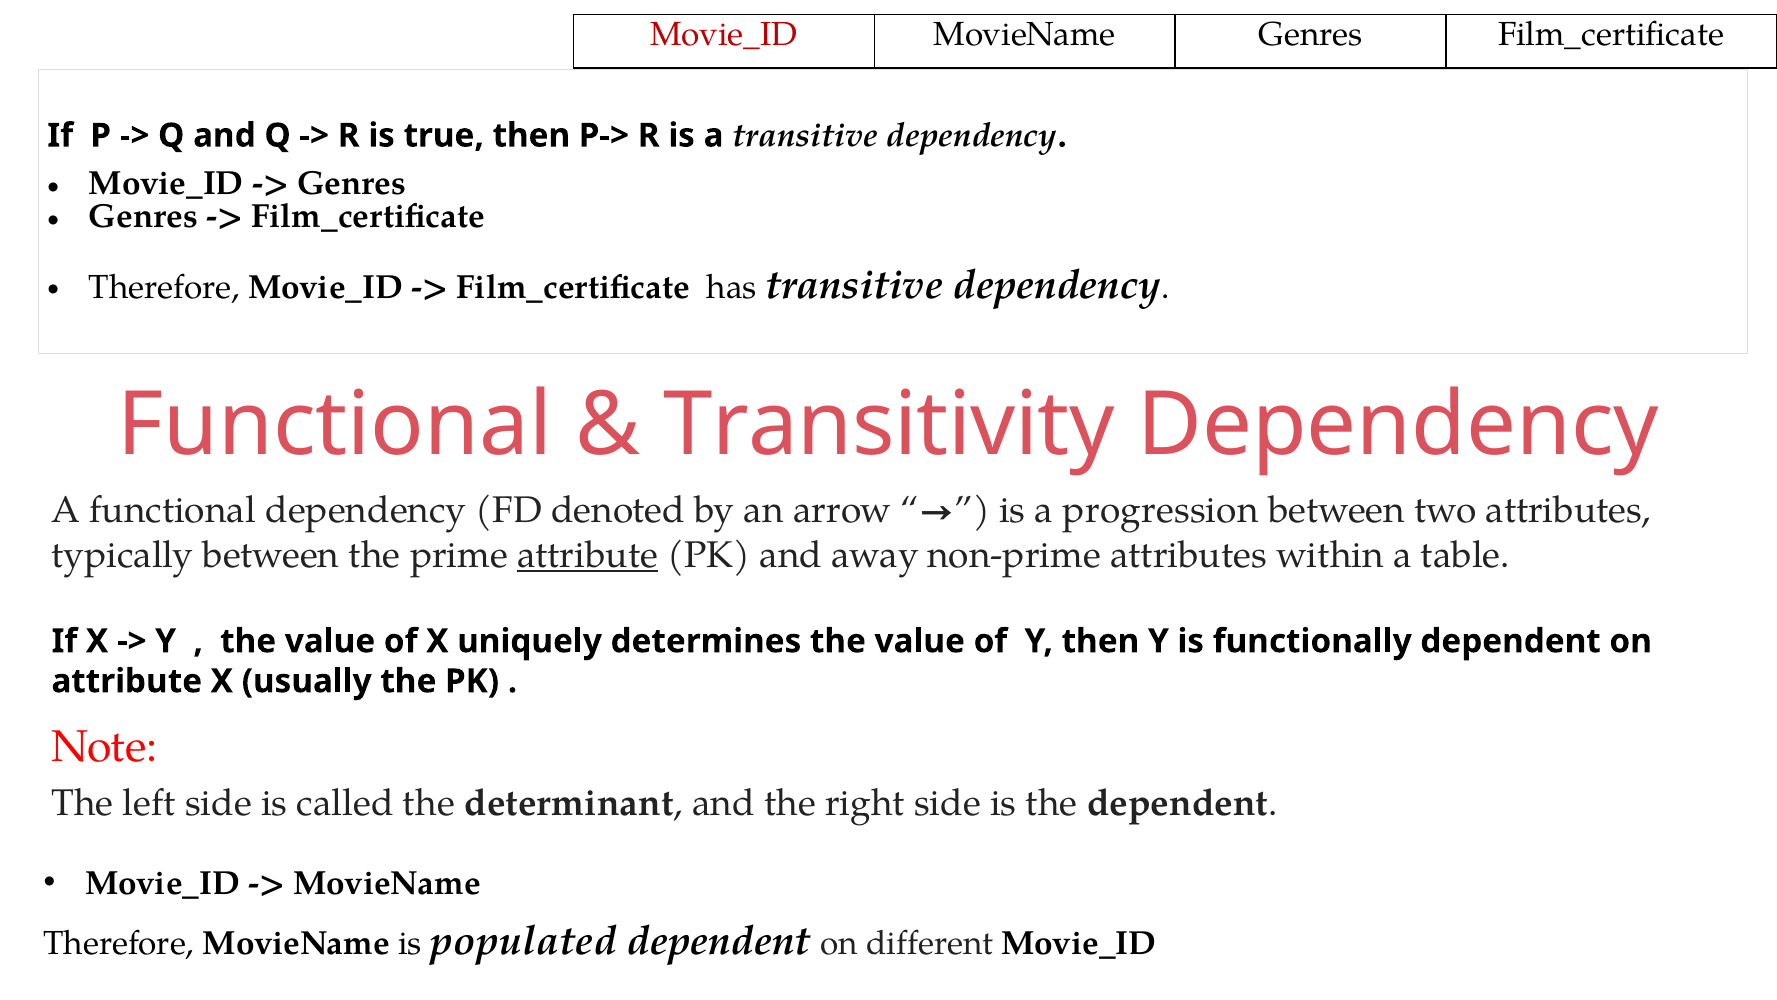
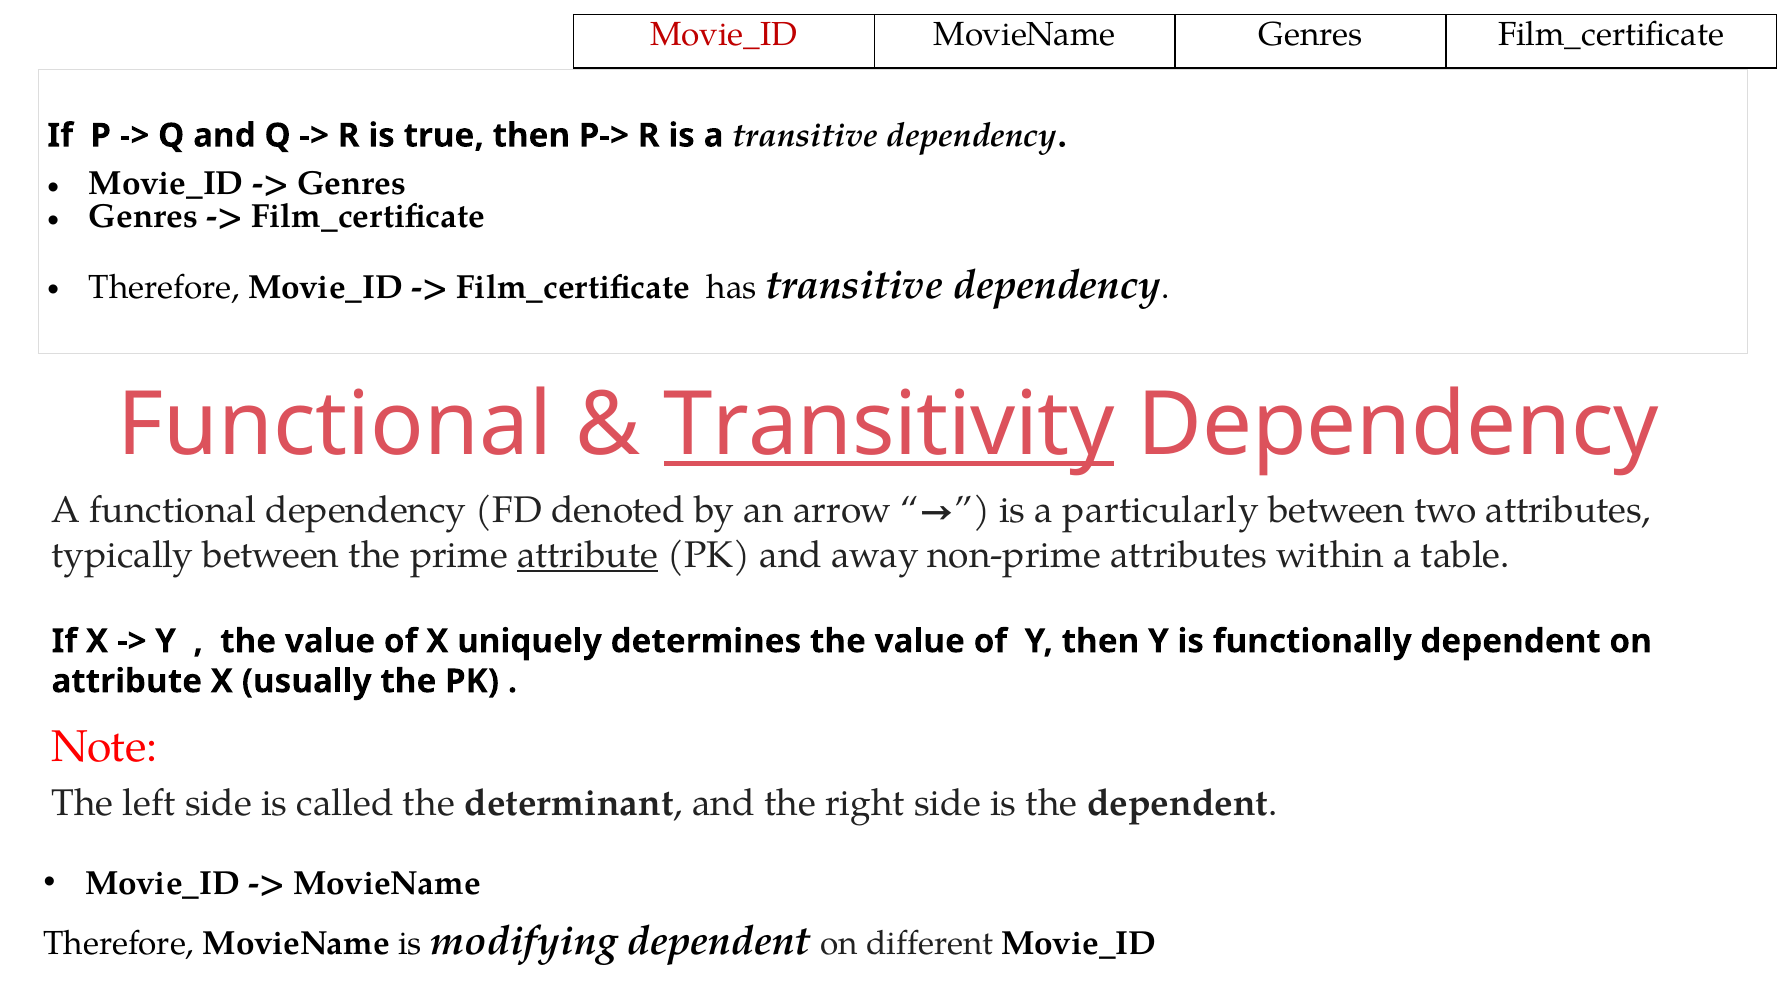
Transitivity underline: none -> present
progression: progression -> particularly
populated: populated -> modifying
